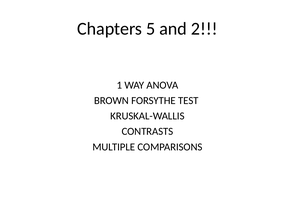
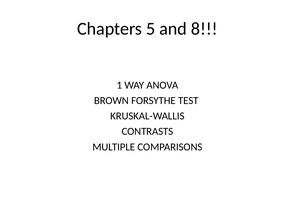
2: 2 -> 8
